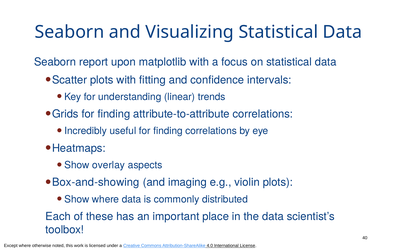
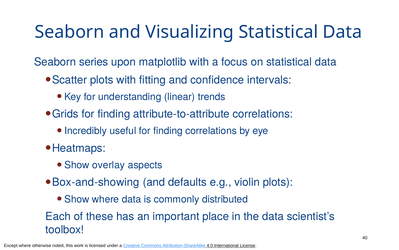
report: report -> series
imaging: imaging -> defaults
